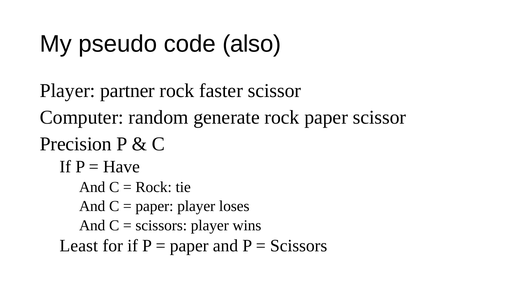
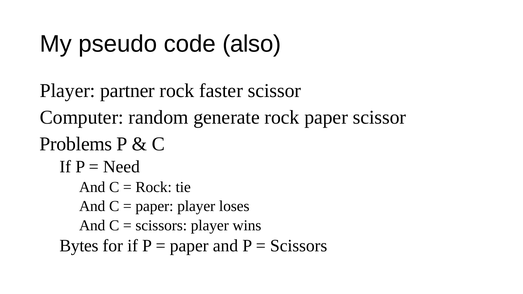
Precision: Precision -> Problems
Have: Have -> Need
Least: Least -> Bytes
